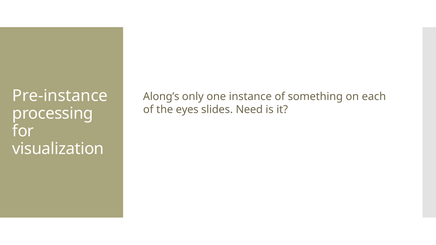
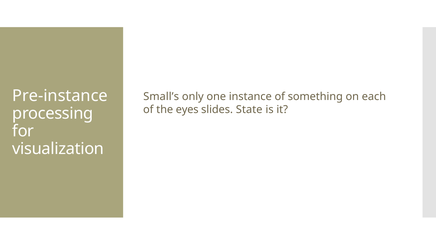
Along’s: Along’s -> Small’s
Need: Need -> State
